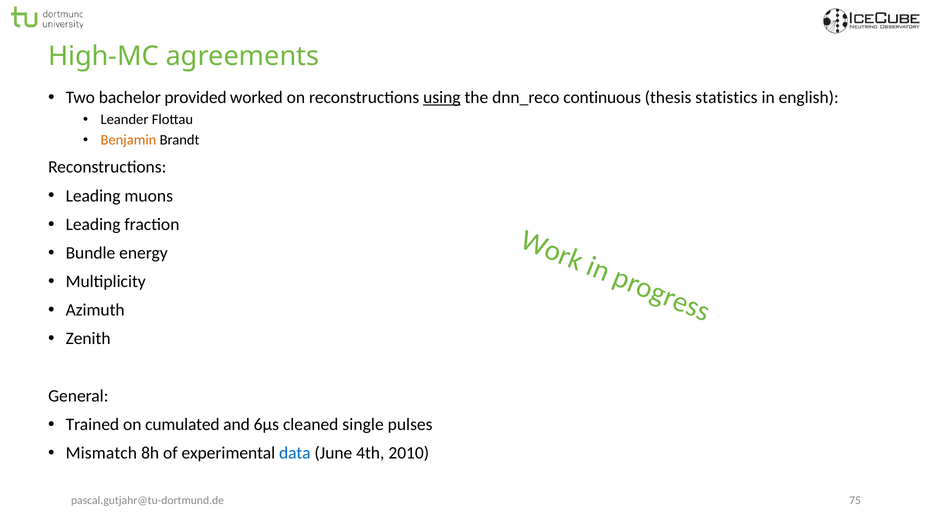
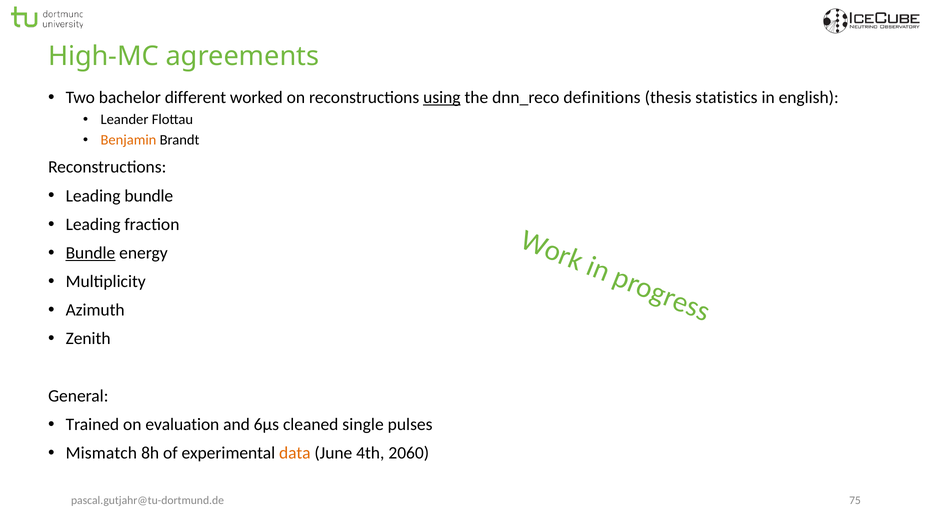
provided: provided -> different
continuous: continuous -> definitions
Leading muons: muons -> bundle
Bundle at (90, 253) underline: none -> present
cumulated: cumulated -> evaluation
data colour: blue -> orange
2010: 2010 -> 2060
